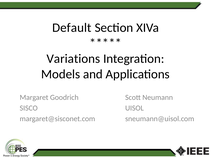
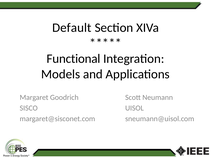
Variations: Variations -> Functional
